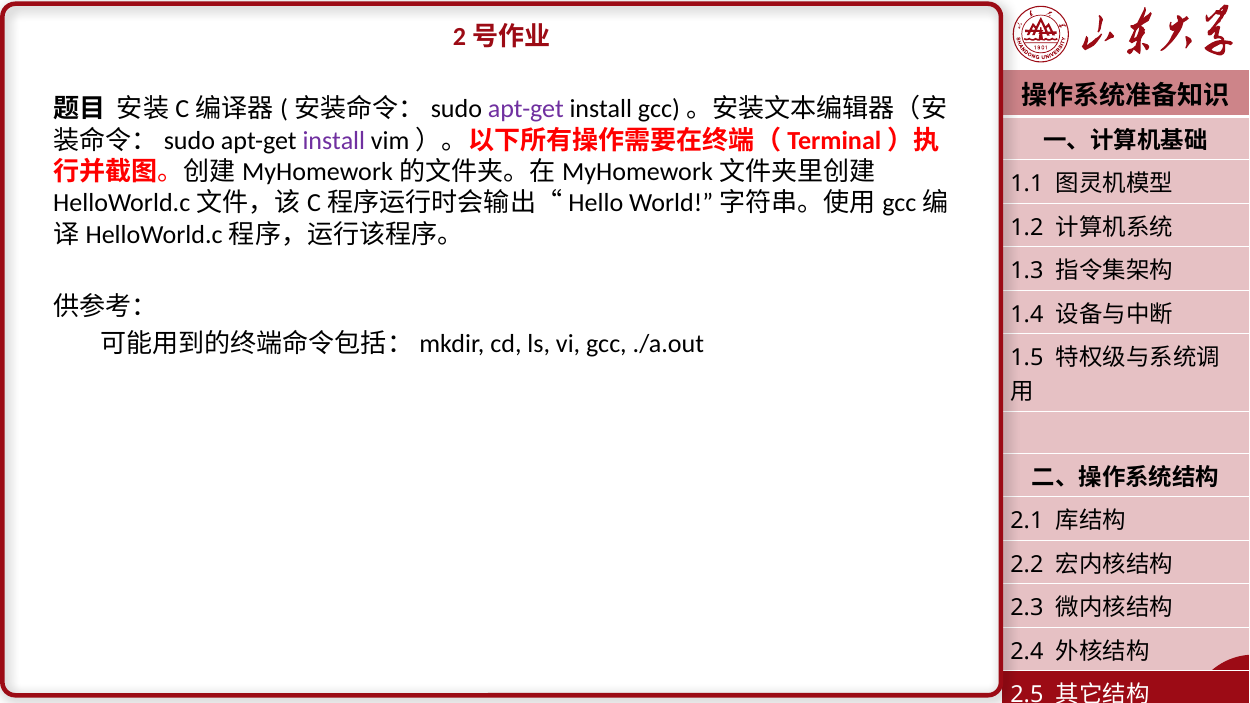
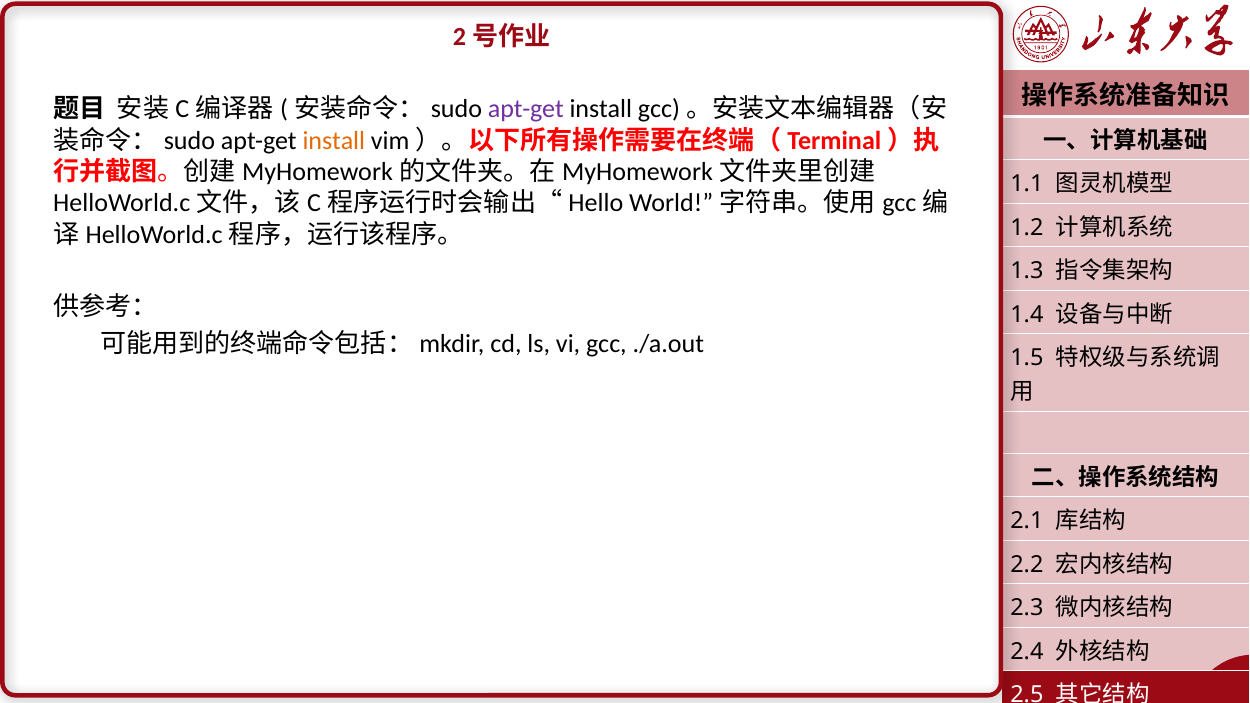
install at (334, 141) colour: purple -> orange
